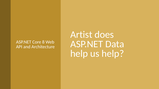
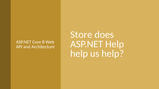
Artist: Artist -> Store
ASP.NET Data: Data -> Help
